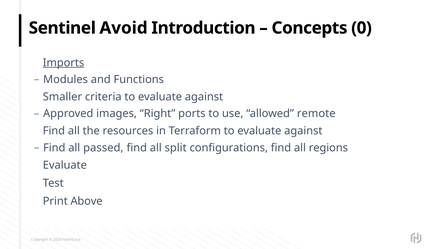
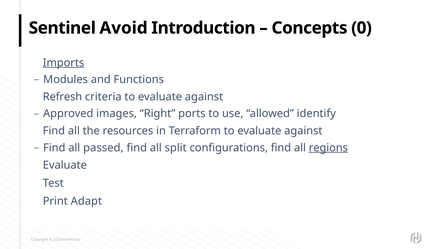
Smaller: Smaller -> Refresh
remote: remote -> identify
regions underline: none -> present
Above: Above -> Adapt
